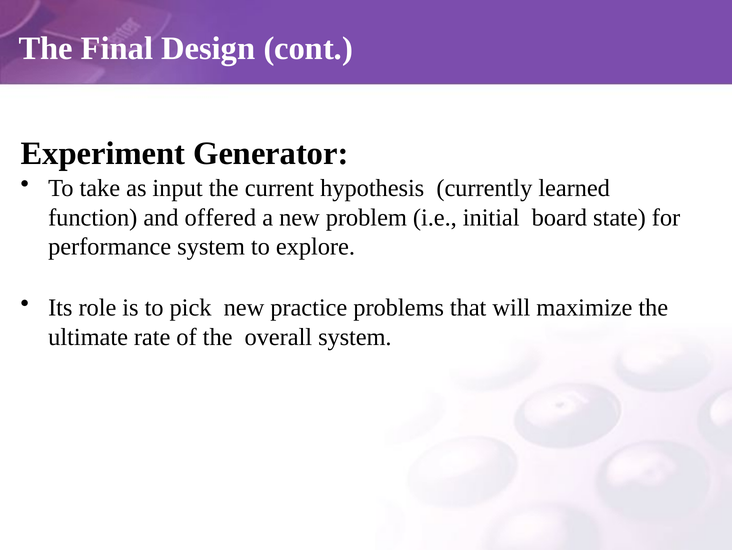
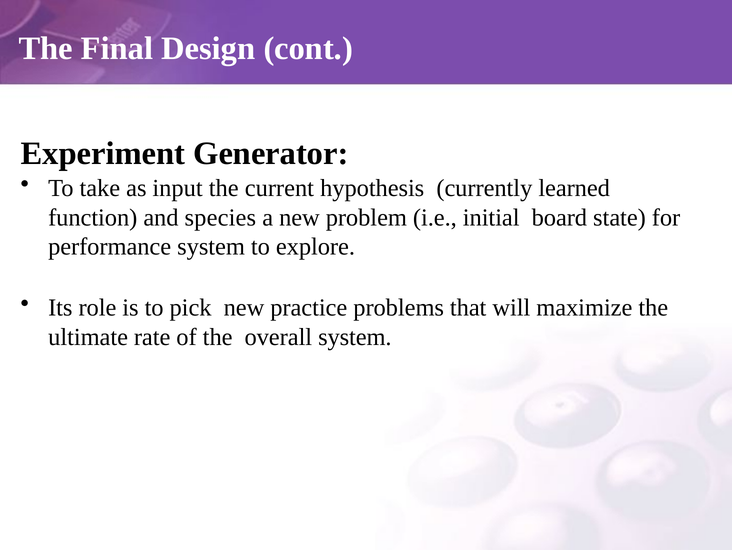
offered: offered -> species
